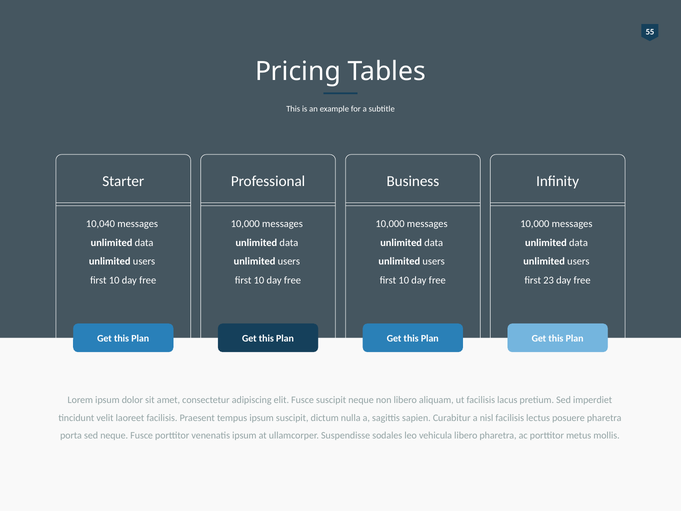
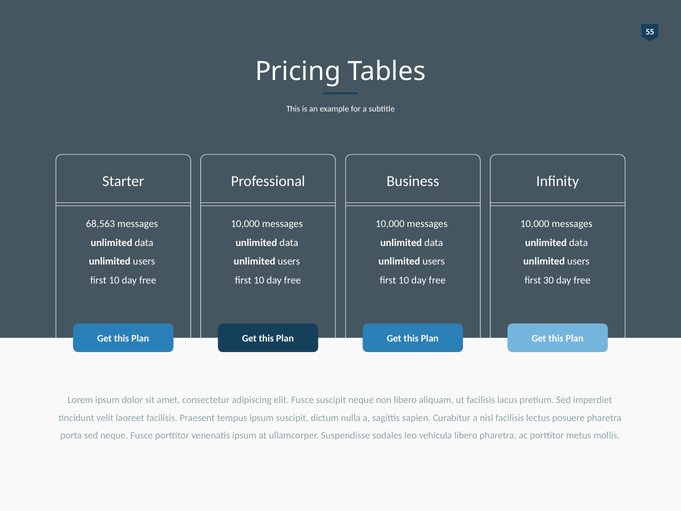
10,040: 10,040 -> 68,563
23: 23 -> 30
